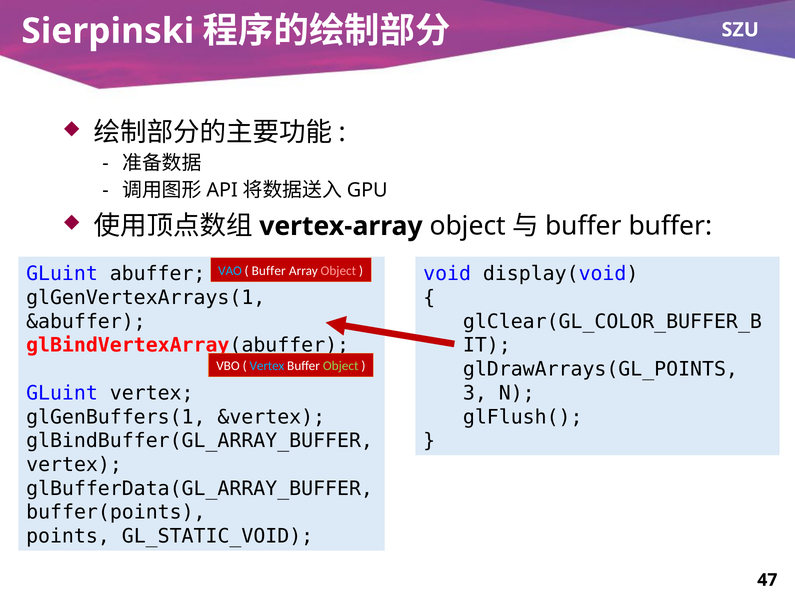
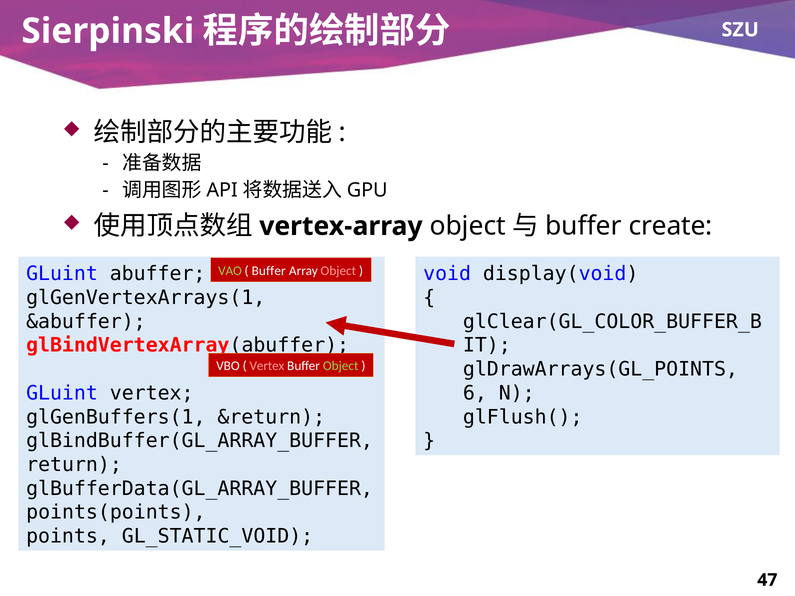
buffer buffer: buffer -> create
VAO colour: light blue -> light green
Vertex at (267, 366) colour: light blue -> pink
3: 3 -> 6
&vertex: &vertex -> &return
vertex at (74, 465): vertex -> return
buffer(points: buffer(points -> points(points
